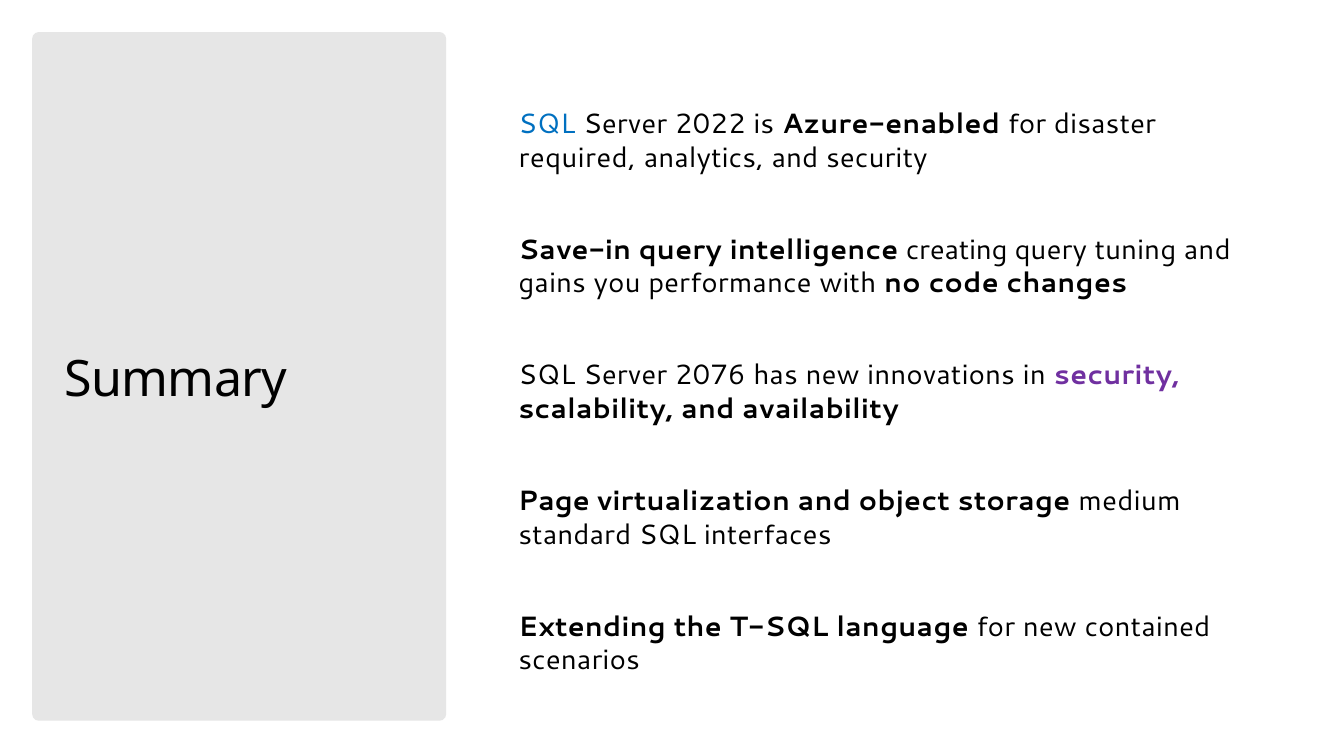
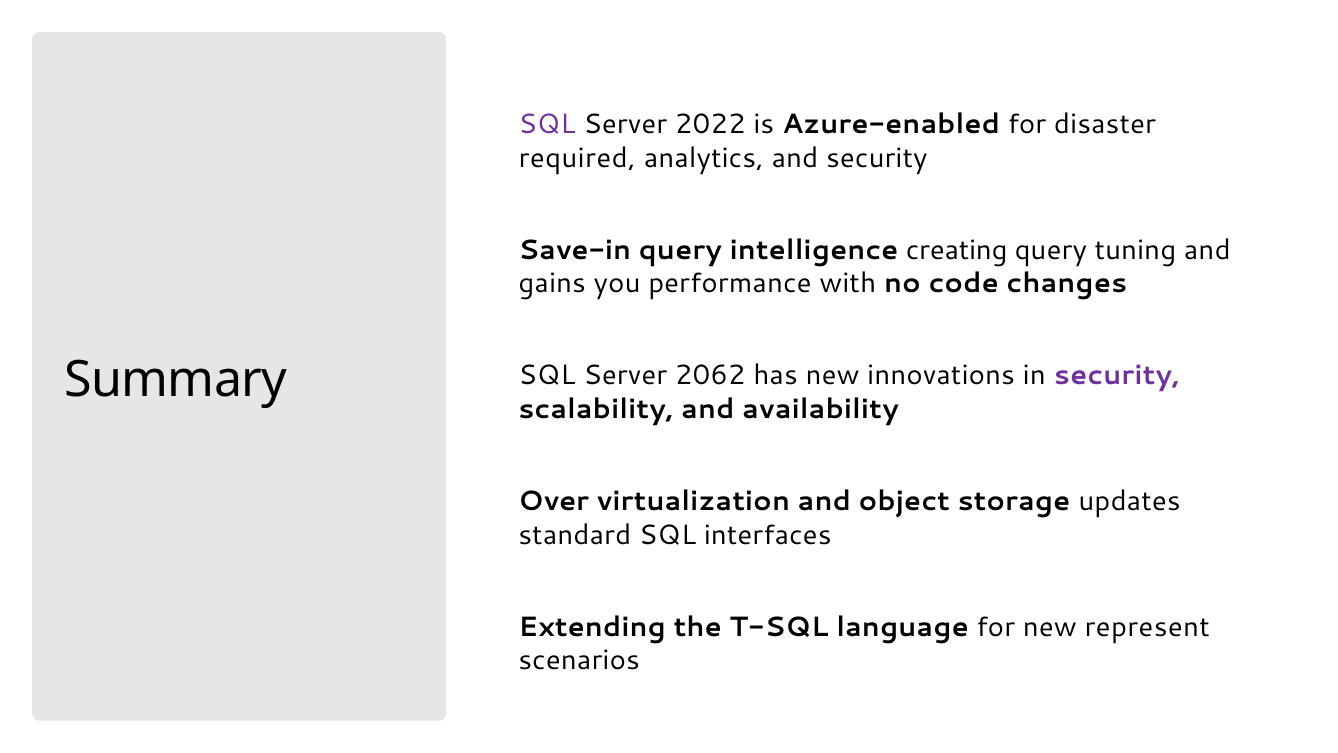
SQL at (547, 125) colour: blue -> purple
2076: 2076 -> 2062
Page: Page -> Over
medium: medium -> updates
contained: contained -> represent
